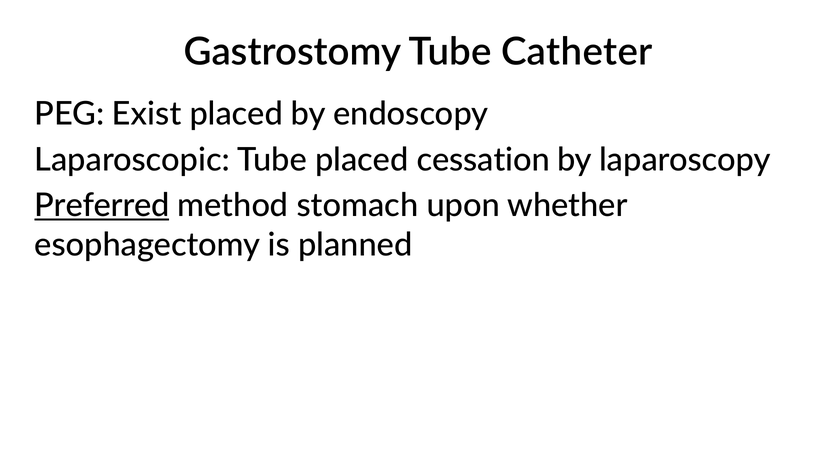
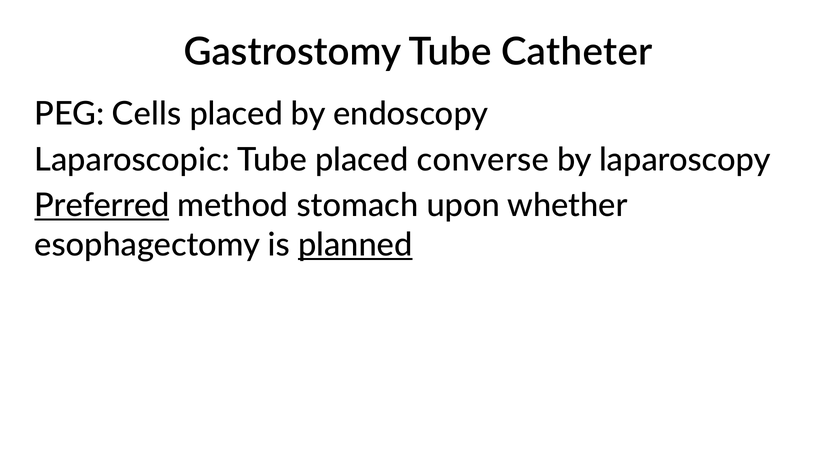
Exist: Exist -> Cells
cessation: cessation -> converse
planned underline: none -> present
